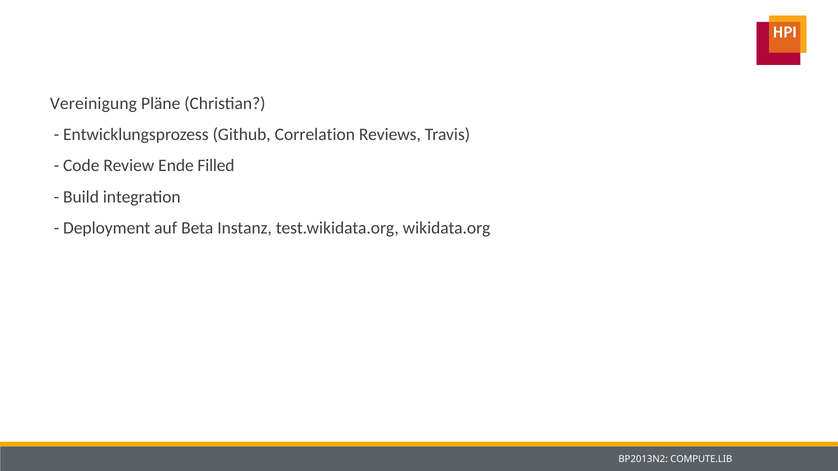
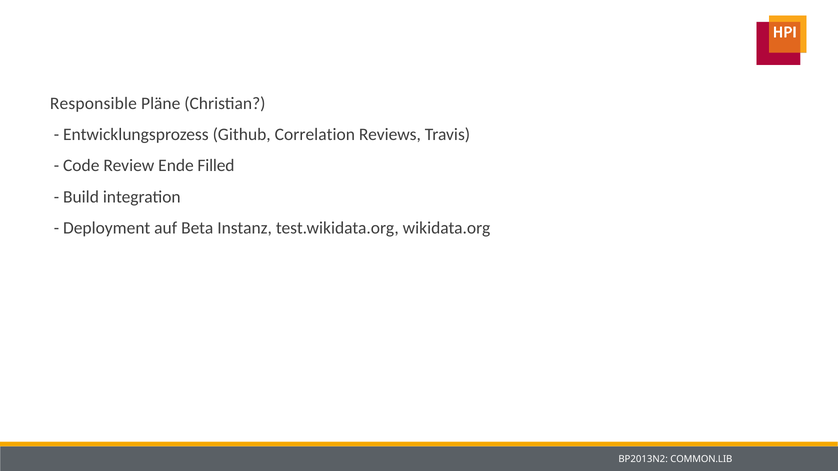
Vereinigung: Vereinigung -> Responsible
COMPUTE.LIB: COMPUTE.LIB -> COMMON.LIB
